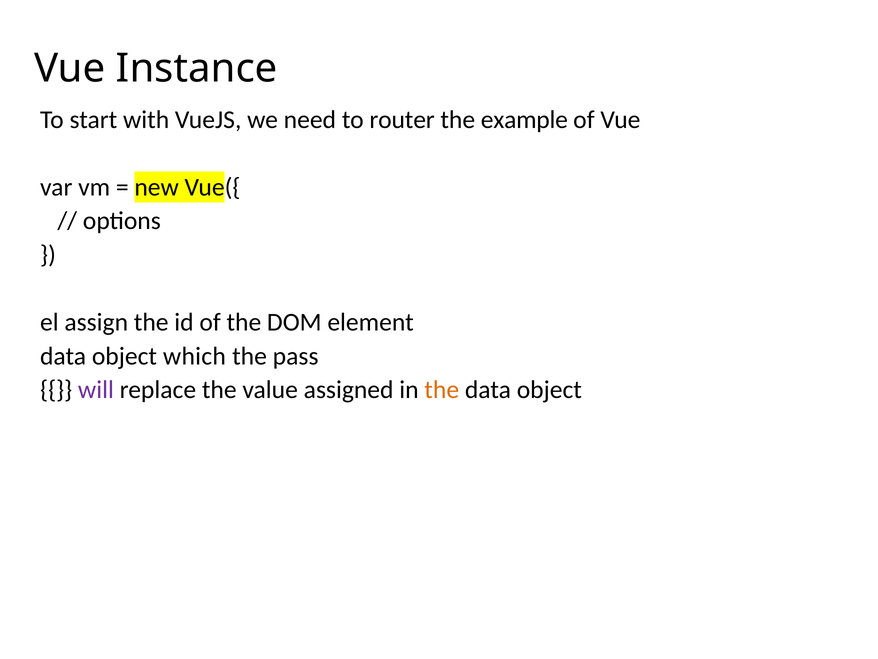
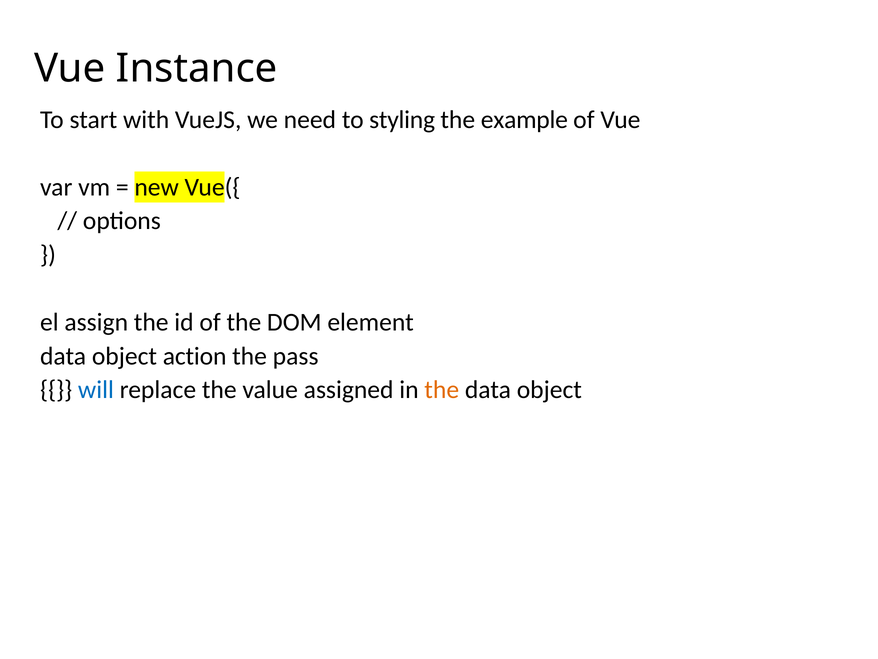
router: router -> styling
which: which -> action
will colour: purple -> blue
